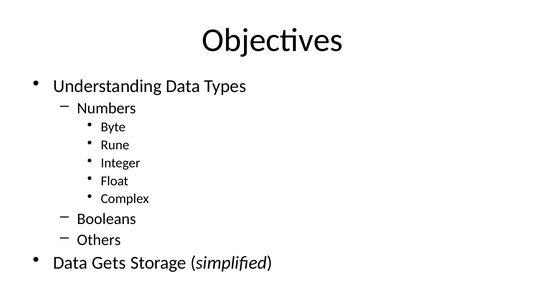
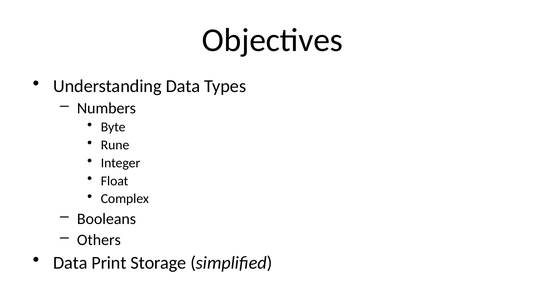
Gets: Gets -> Print
